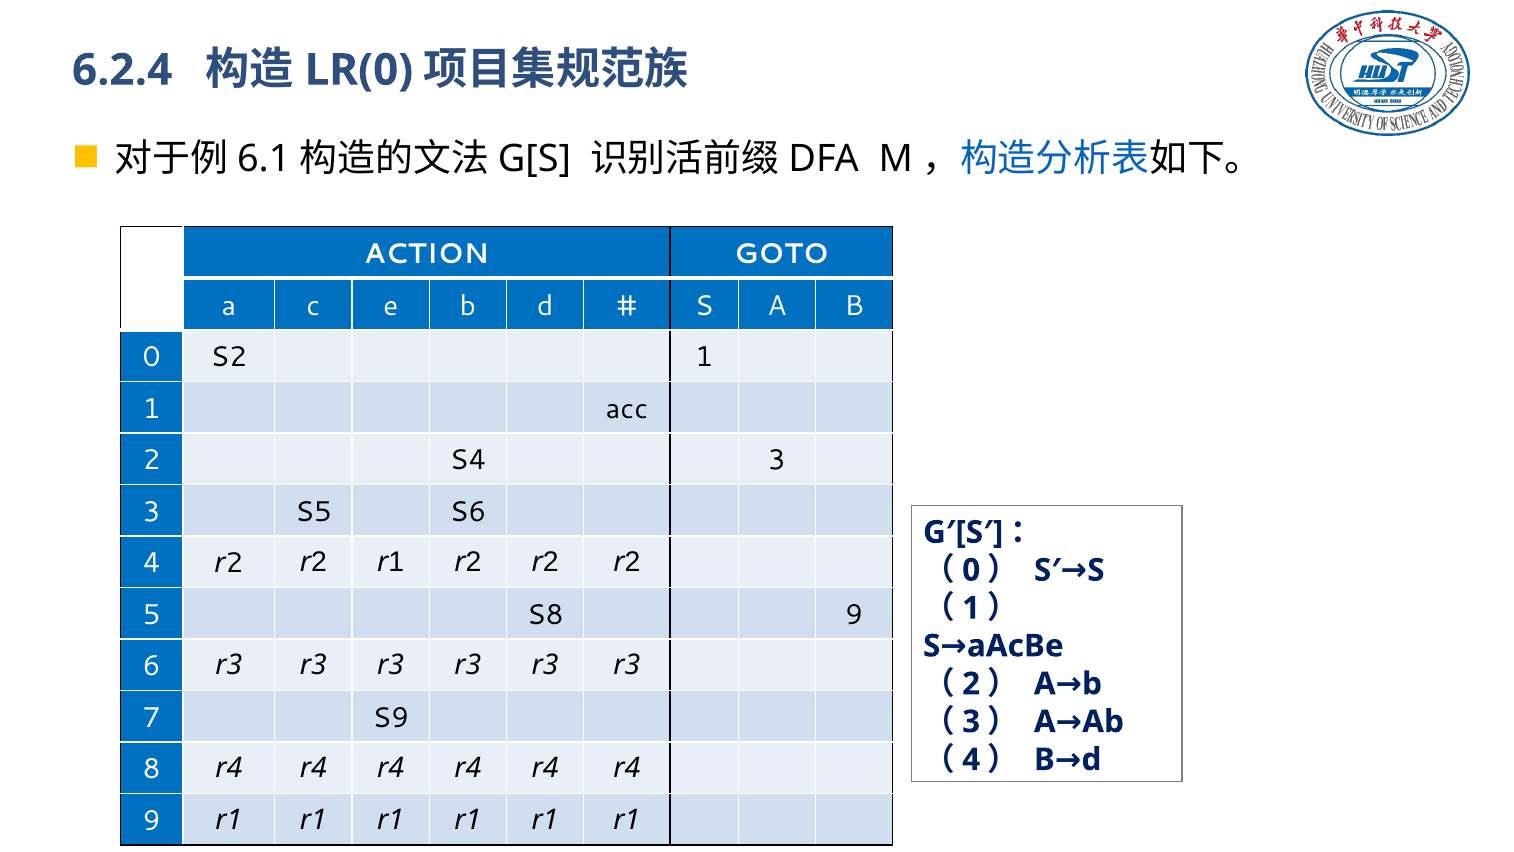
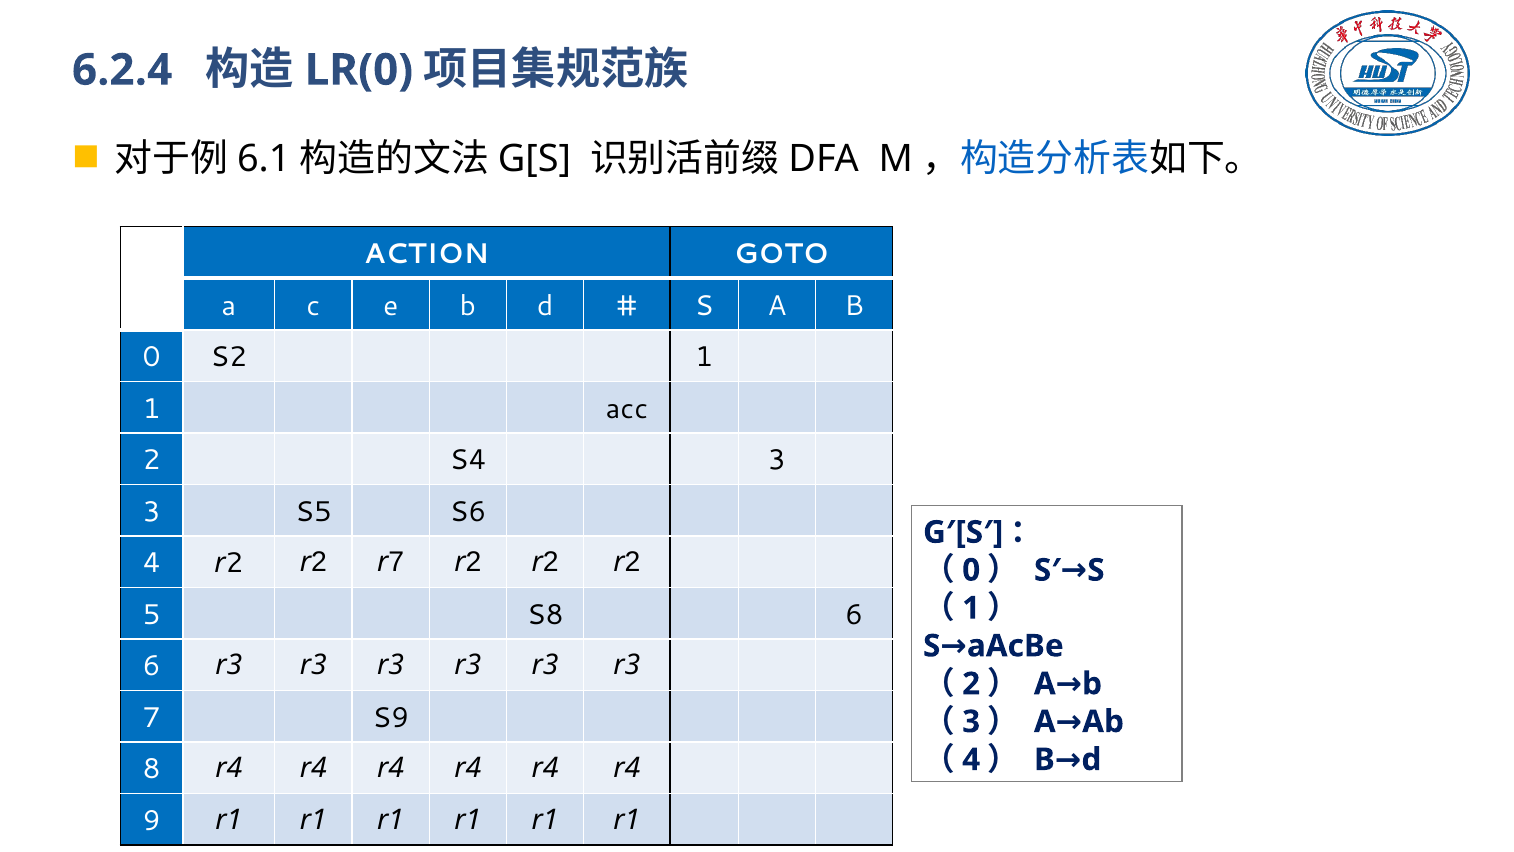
1 at (396, 562): 1 -> 7
S8 9: 9 -> 6
